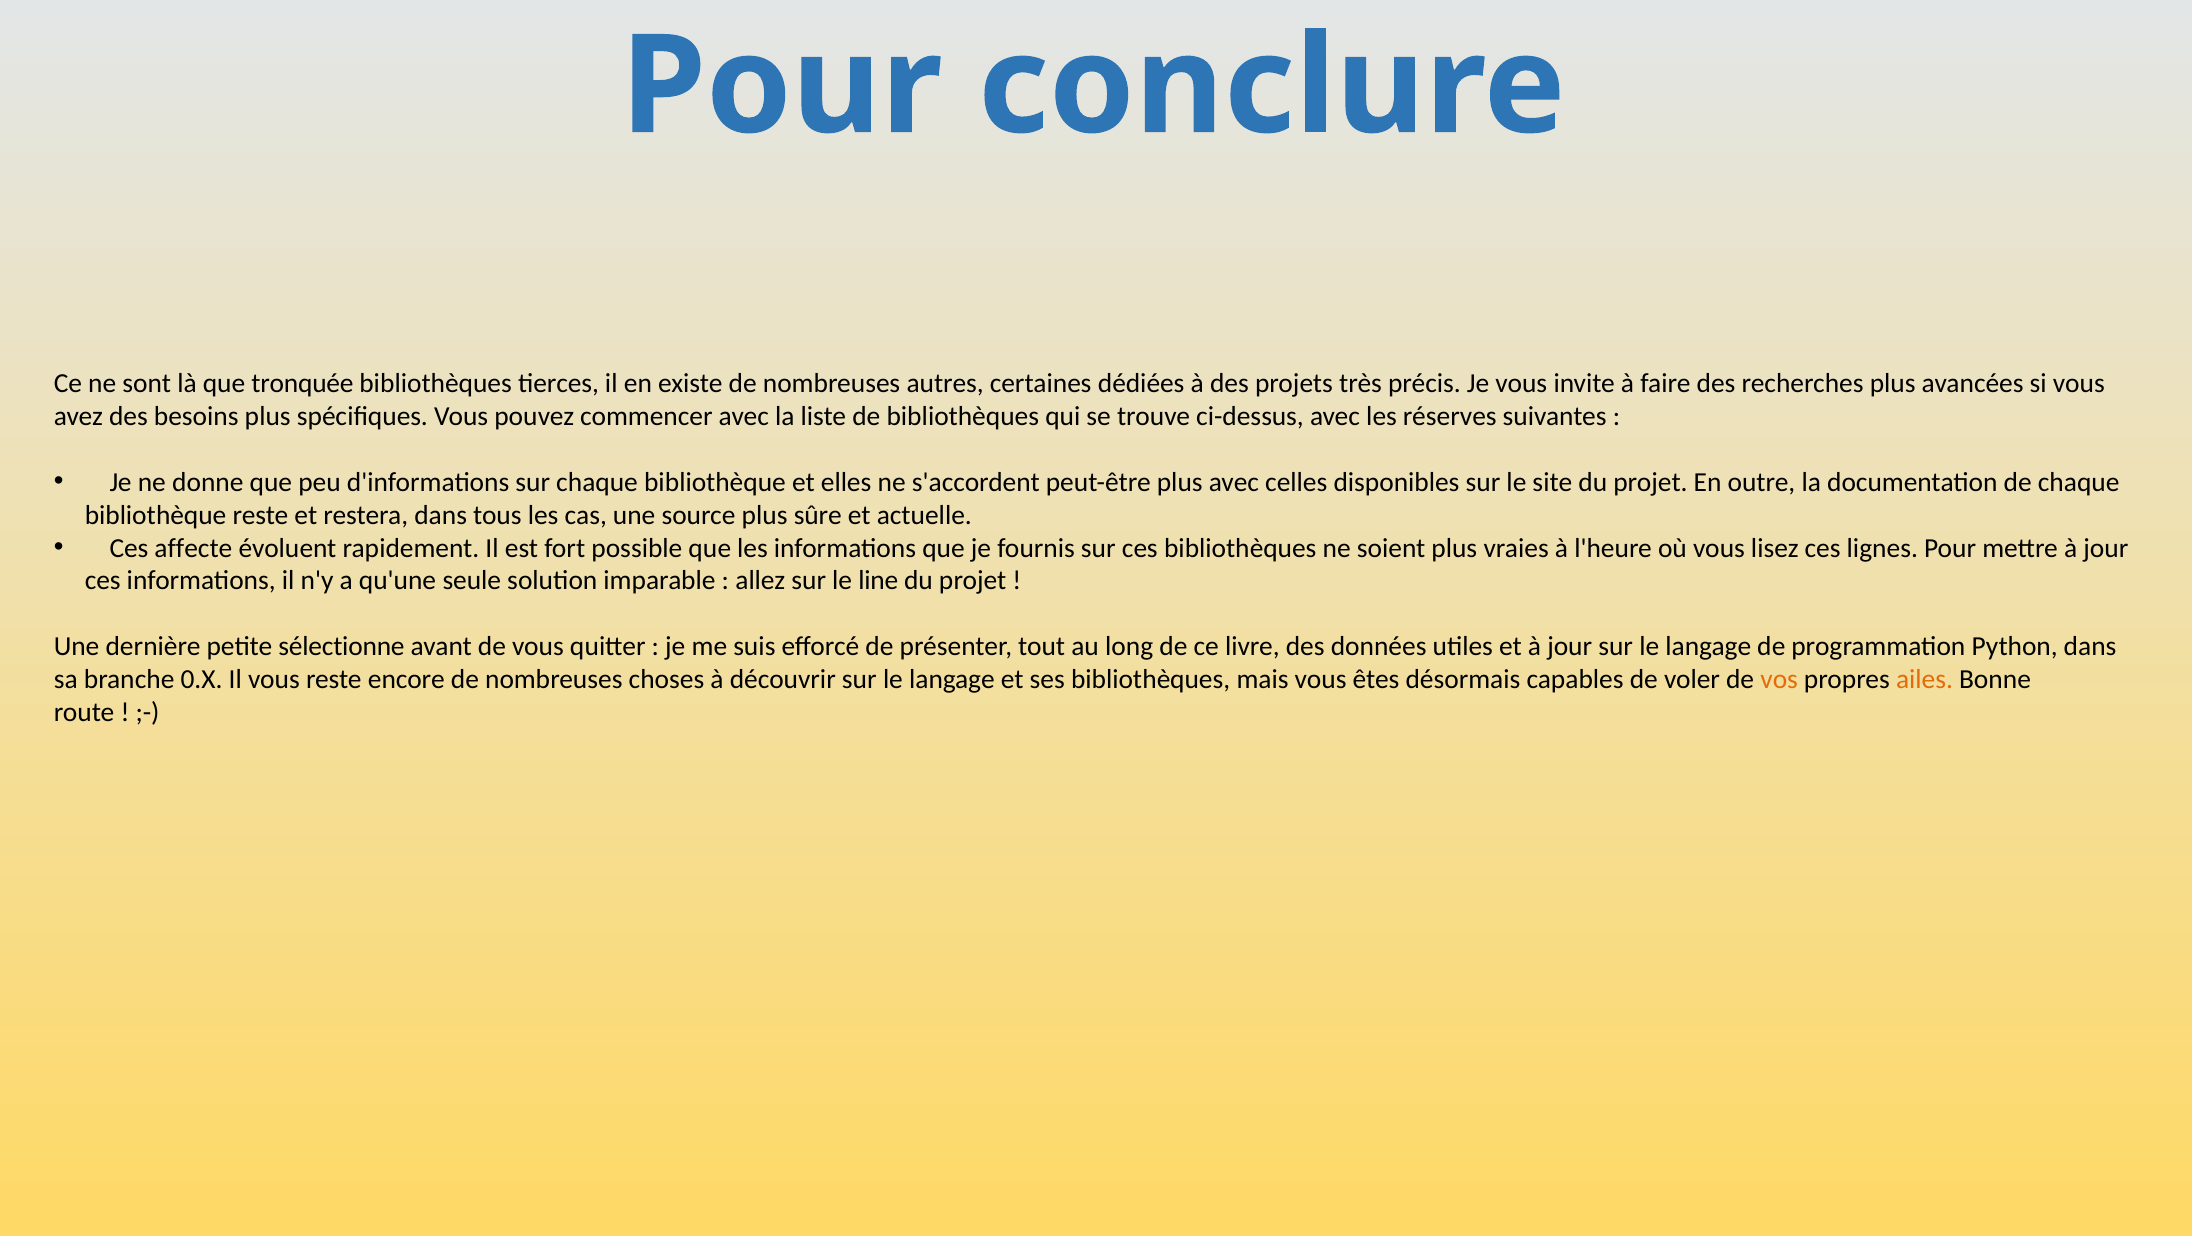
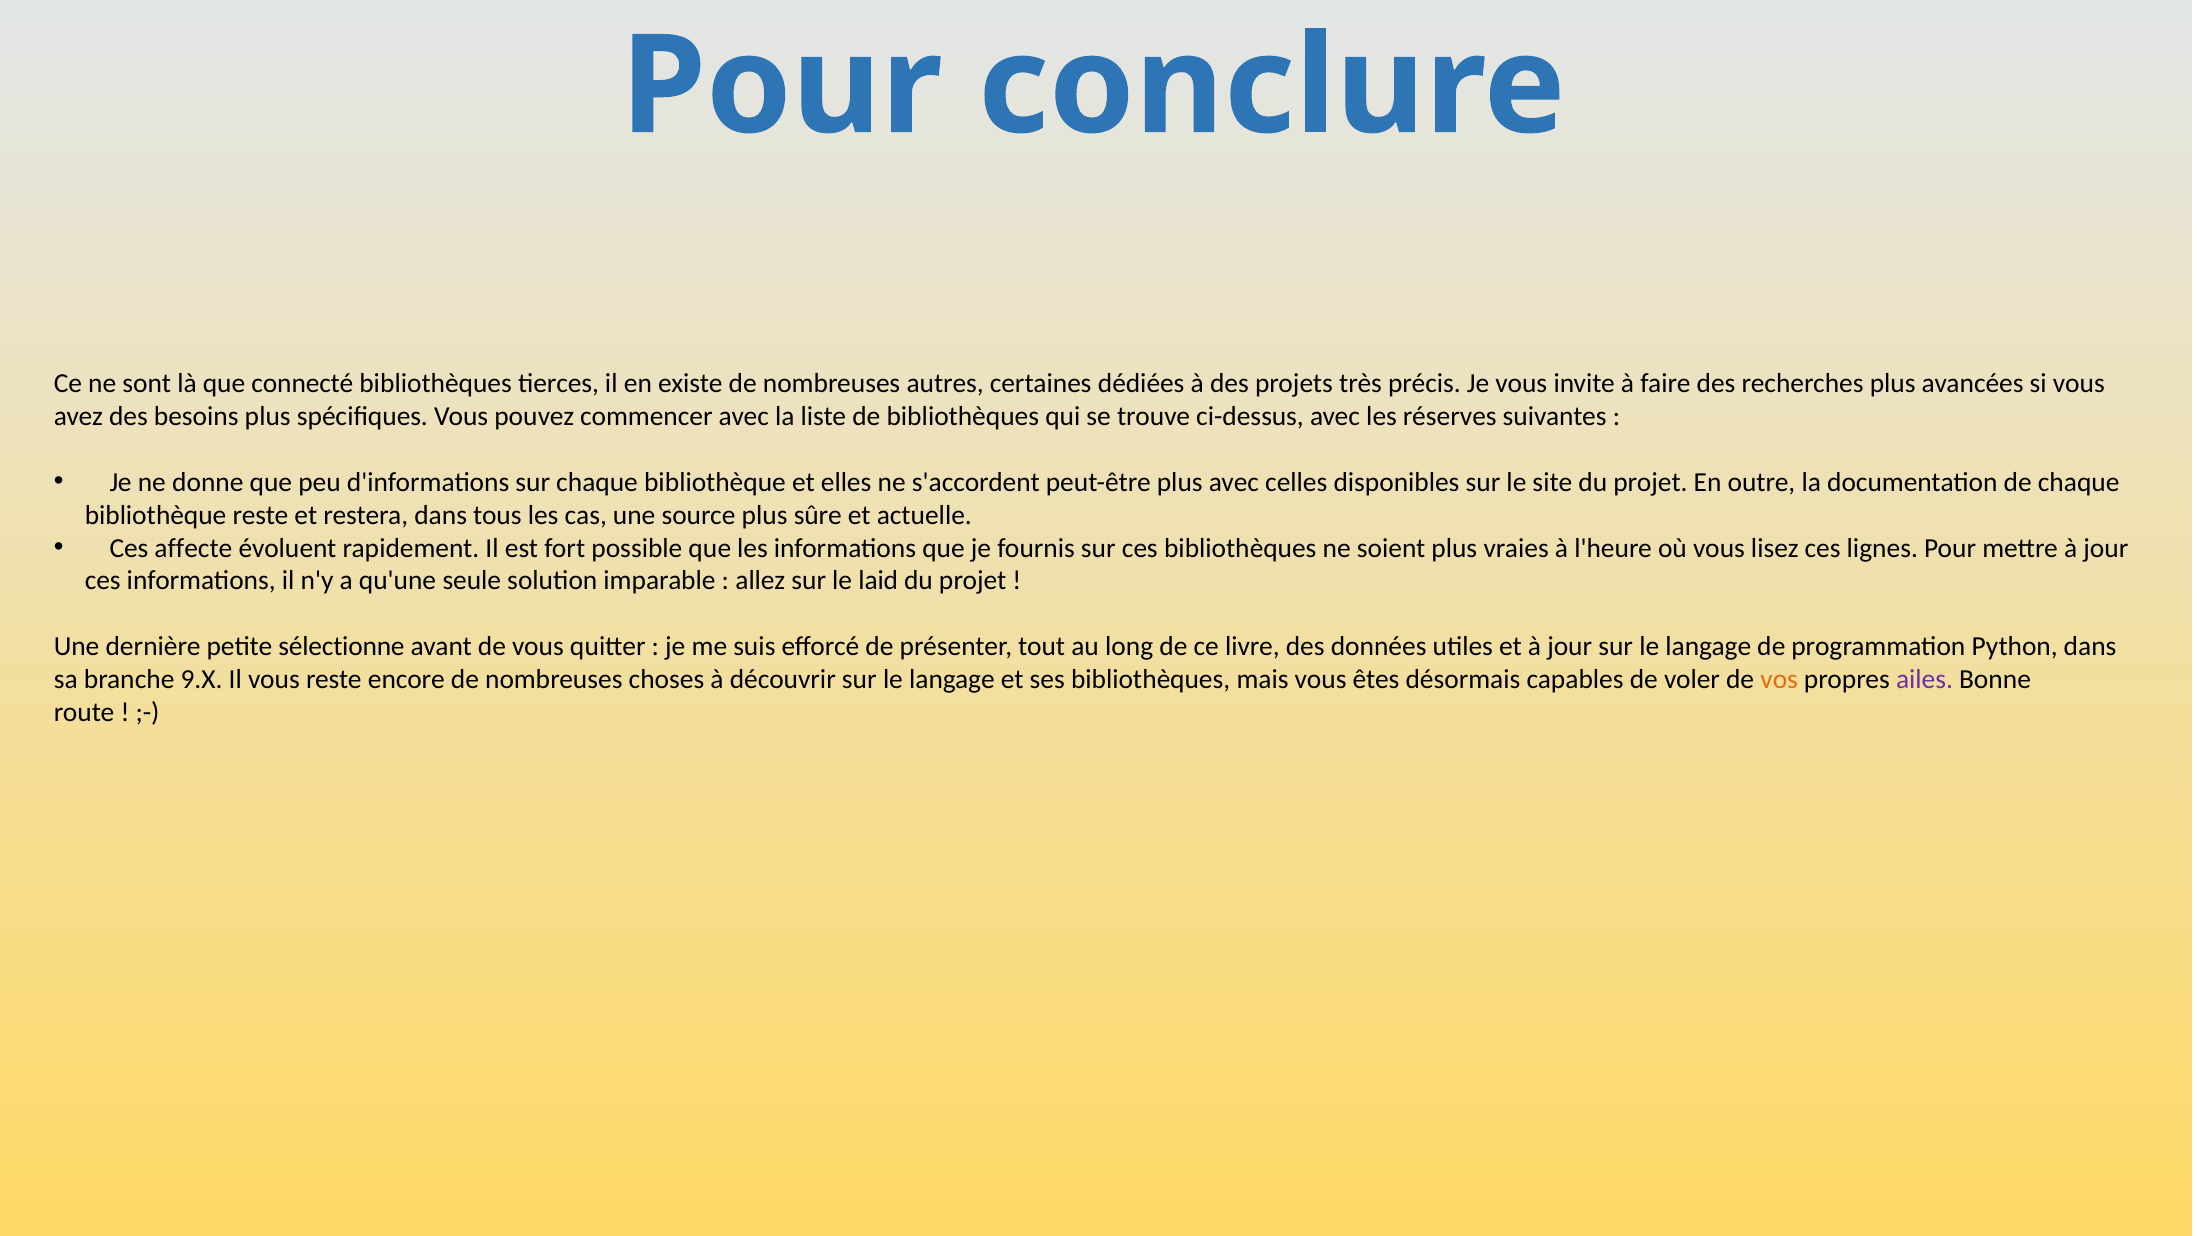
tronquée: tronquée -> connecté
line: line -> laid
0.X: 0.X -> 9.X
ailes colour: orange -> purple
